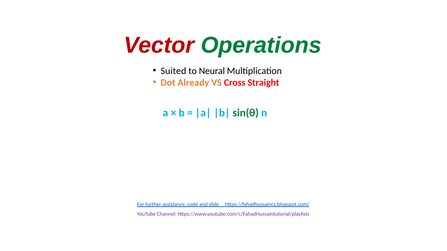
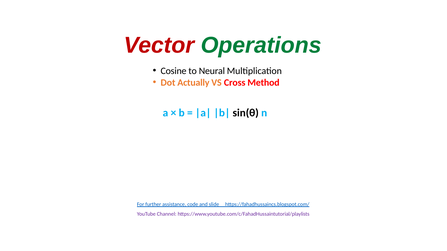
Suited: Suited -> Cosine
Already: Already -> Actually
Straight: Straight -> Method
sin(θ colour: green -> black
